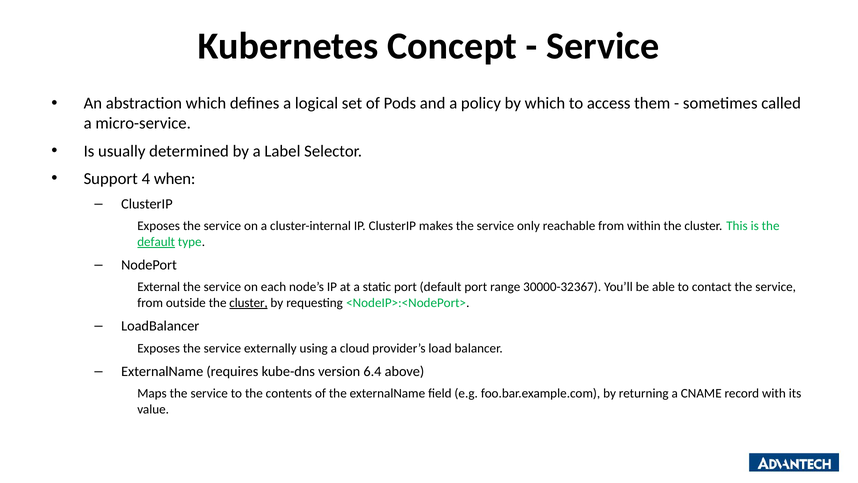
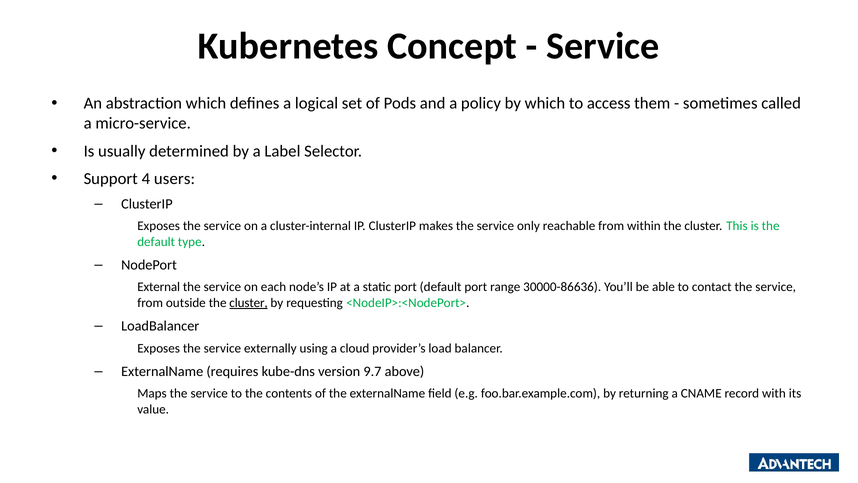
when: when -> users
default at (156, 242) underline: present -> none
30000-32367: 30000-32367 -> 30000-86636
6.4: 6.4 -> 9.7
